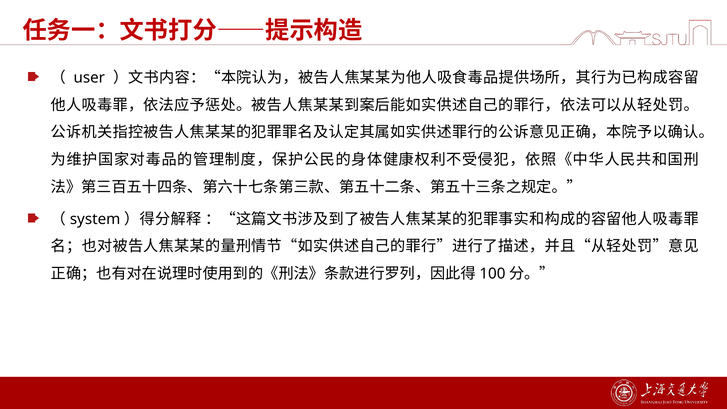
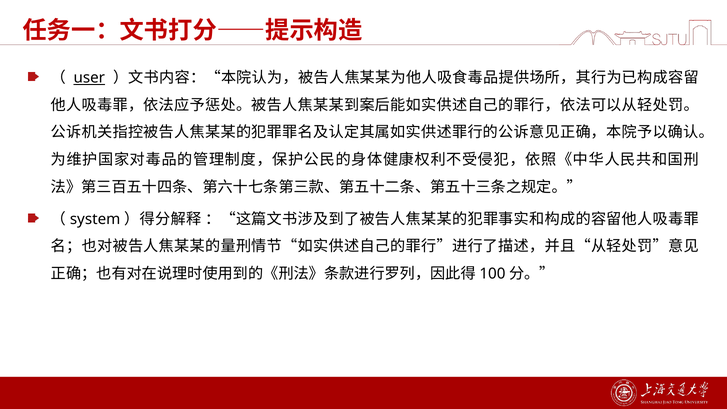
user underline: none -> present
